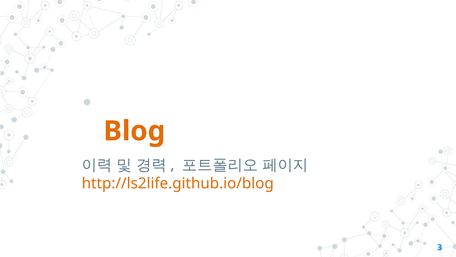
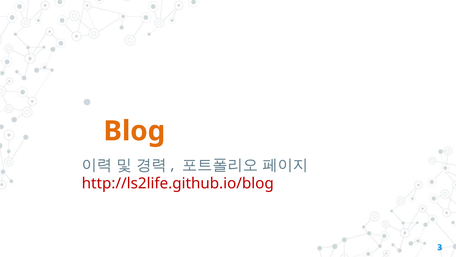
http://ls2life.github.io/blog colour: orange -> red
